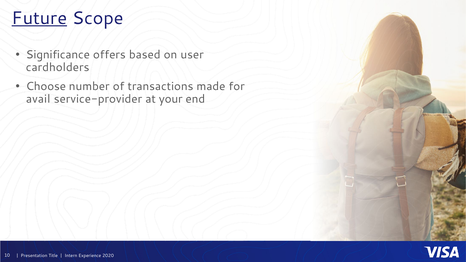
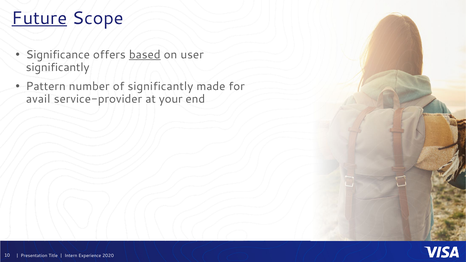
based underline: none -> present
cardholders at (58, 67): cardholders -> significantly
Choose: Choose -> Pattern
of transactions: transactions -> significantly
